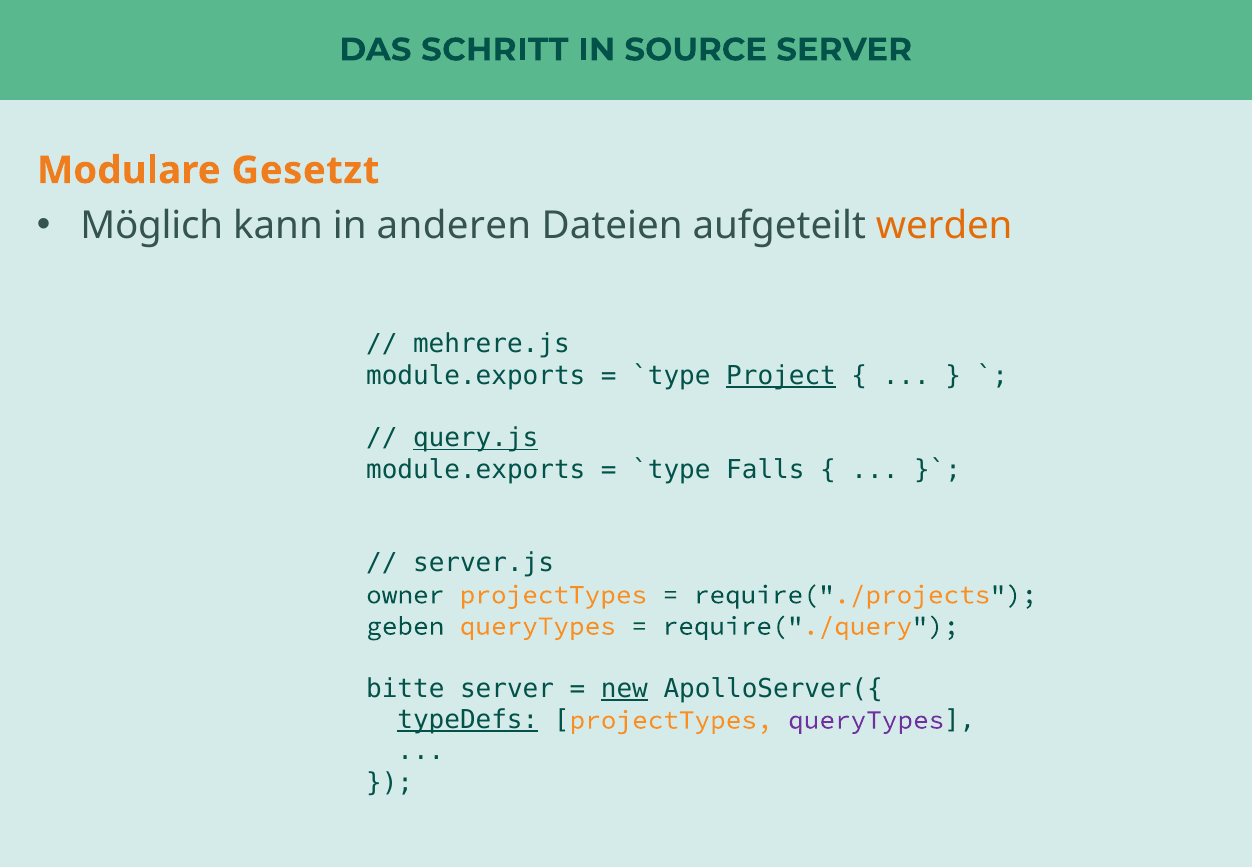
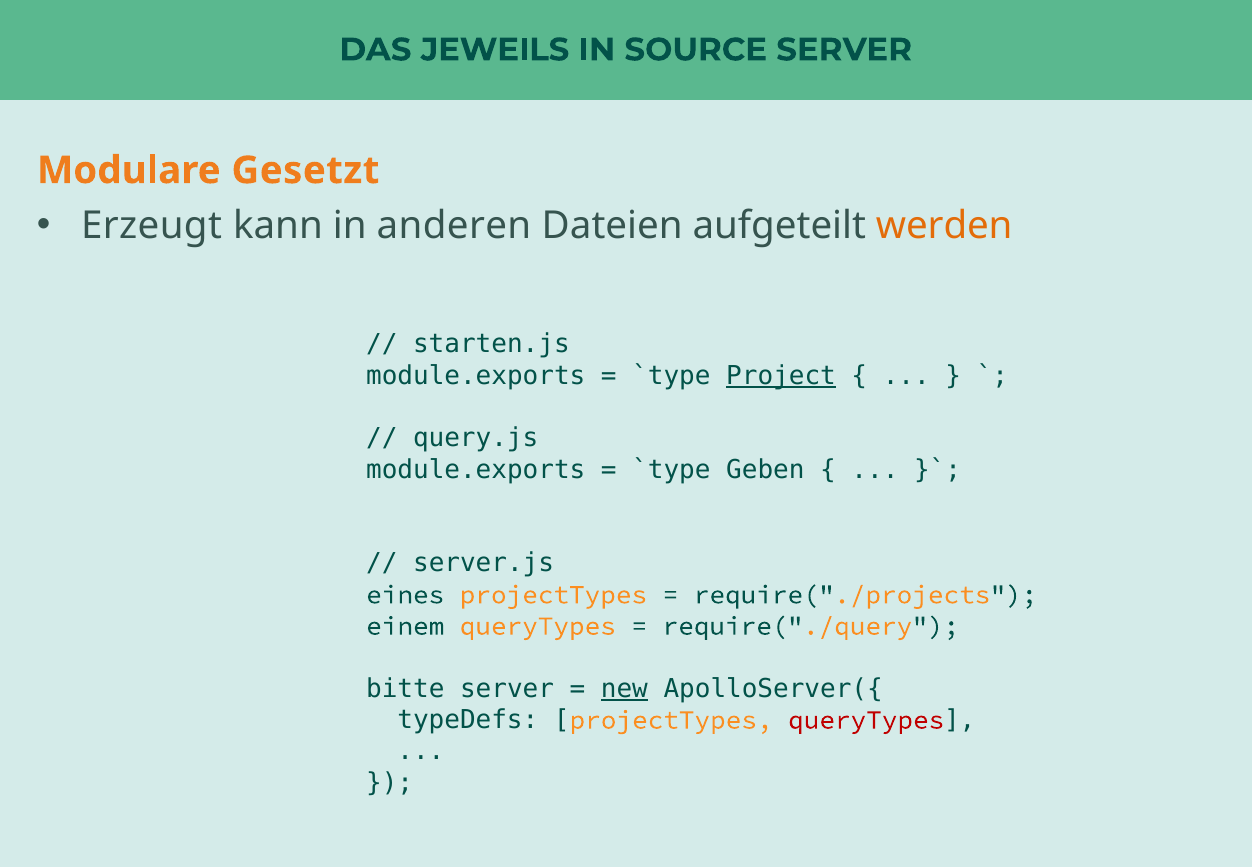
SCHRITT: SCHRITT -> JEWEILS
Möglich: Möglich -> Erzeugt
mehrere.js: mehrere.js -> starten.js
query.js underline: present -> none
Falls: Falls -> Geben
owner: owner -> eines
geben: geben -> einem
typeDefs underline: present -> none
queryTypes at (866, 720) colour: purple -> red
